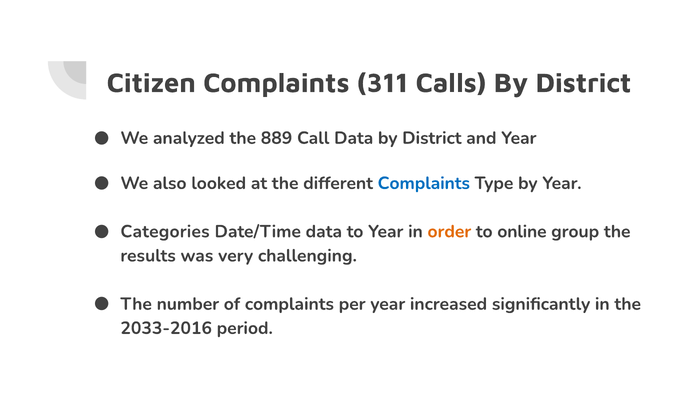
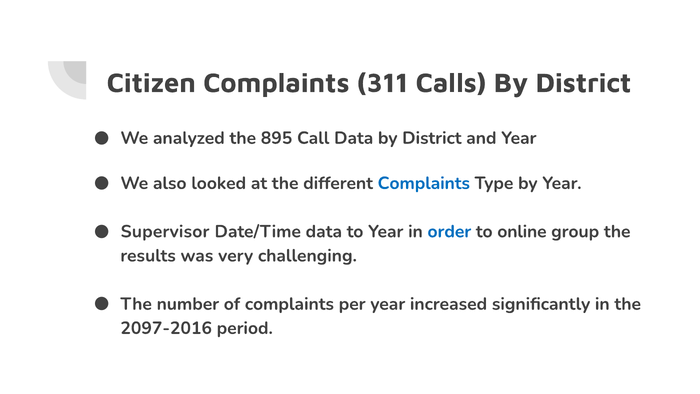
889: 889 -> 895
Categories: Categories -> Supervisor
order colour: orange -> blue
2033-2016: 2033-2016 -> 2097-2016
